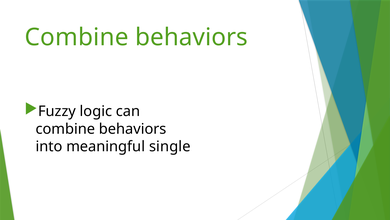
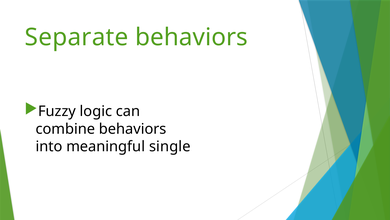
Combine at (77, 37): Combine -> Separate
